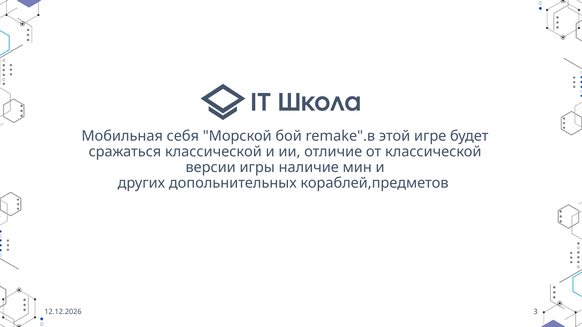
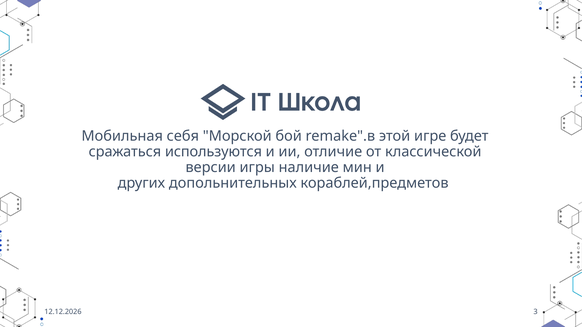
сражаться классической: классической -> используются
